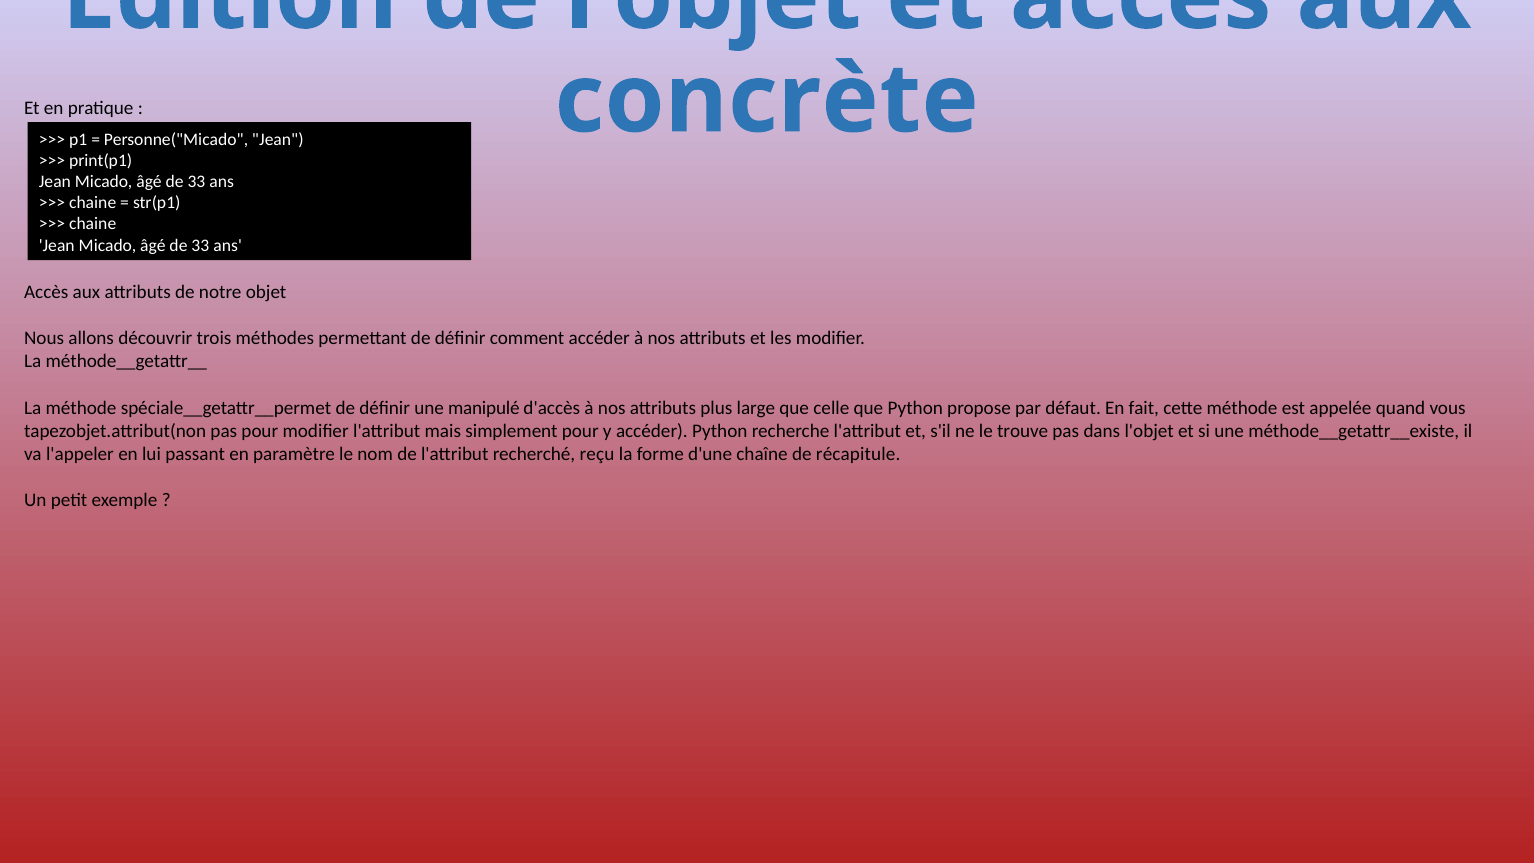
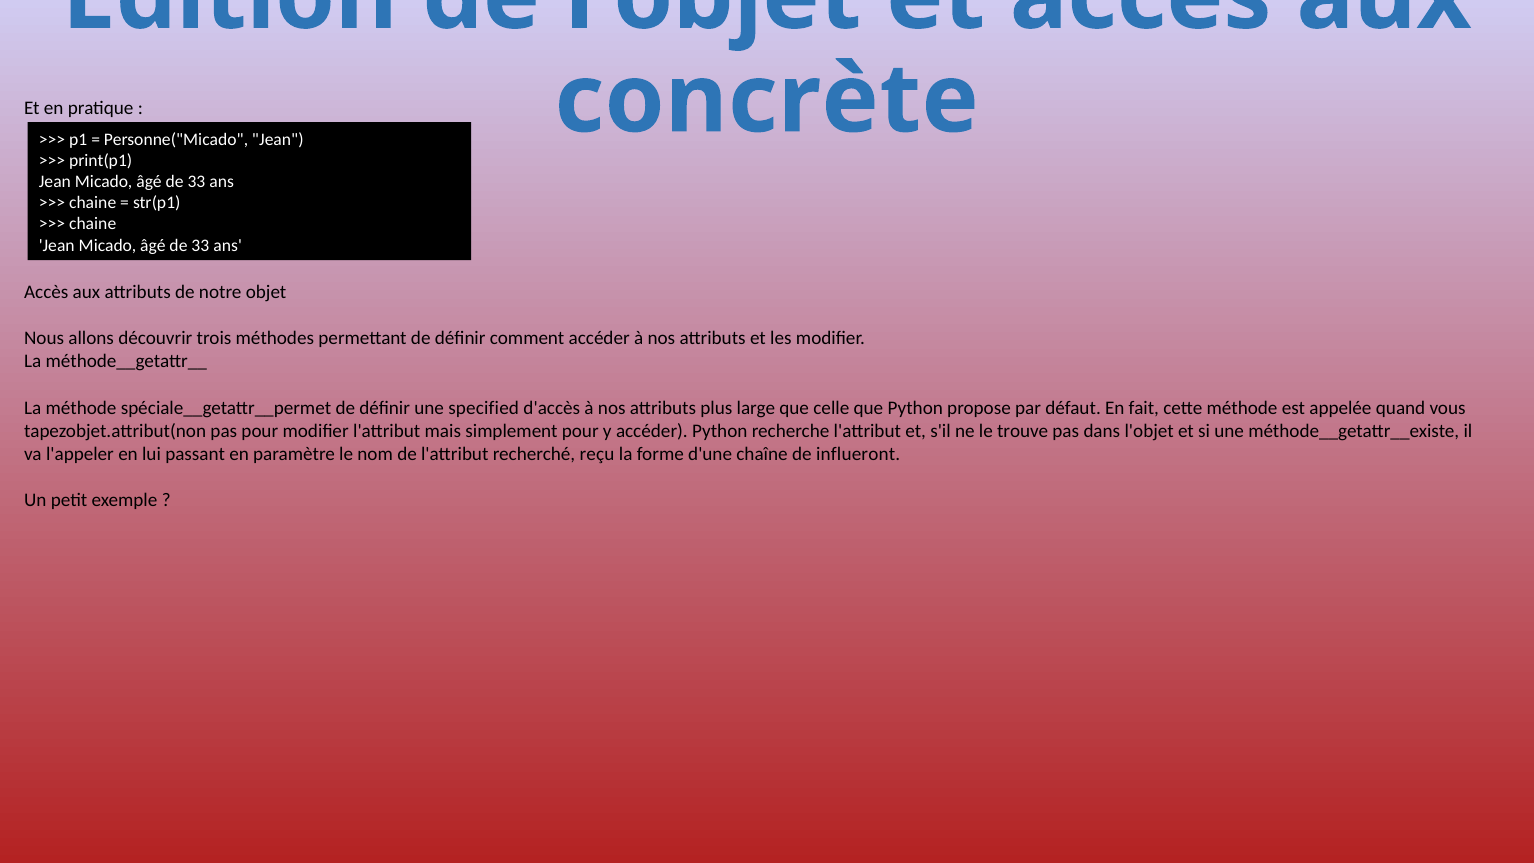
manipulé: manipulé -> specified
récapitule: récapitule -> influeront
